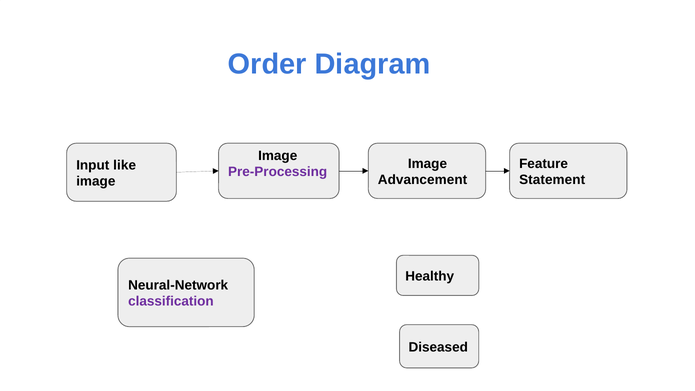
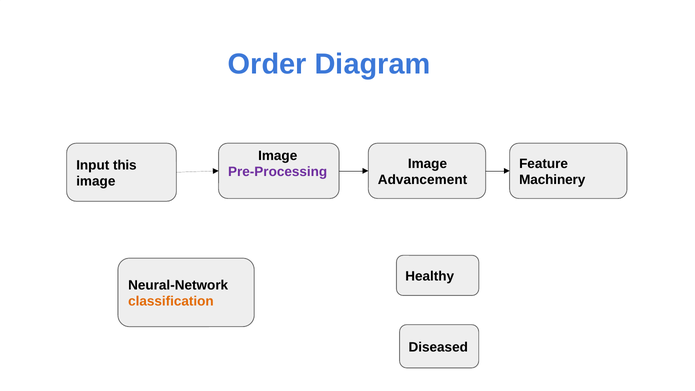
like: like -> this
Statement: Statement -> Machinery
classification colour: purple -> orange
